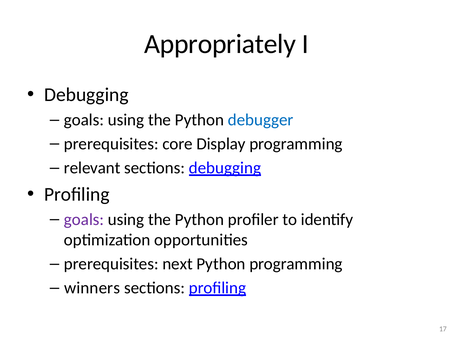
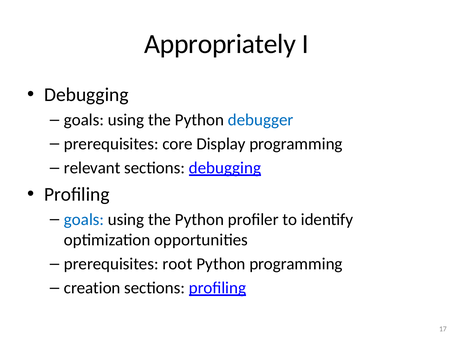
goals at (84, 219) colour: purple -> blue
next: next -> root
winners: winners -> creation
